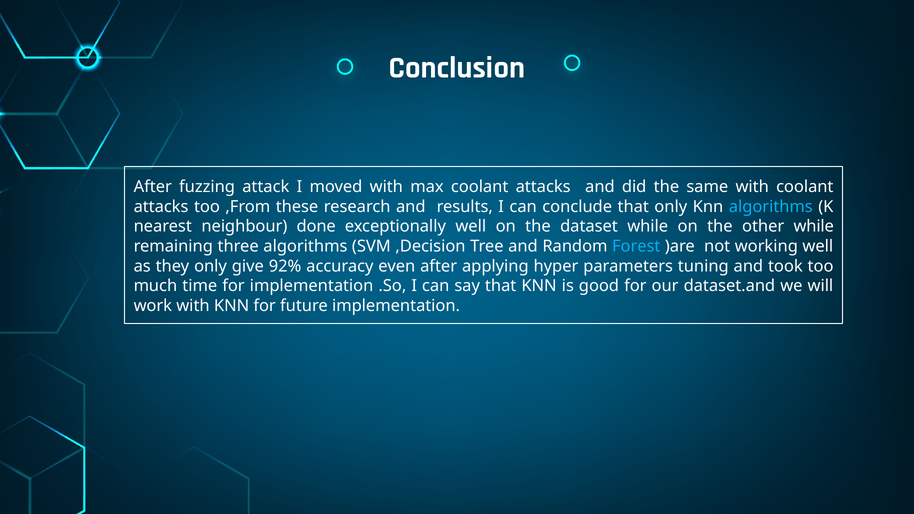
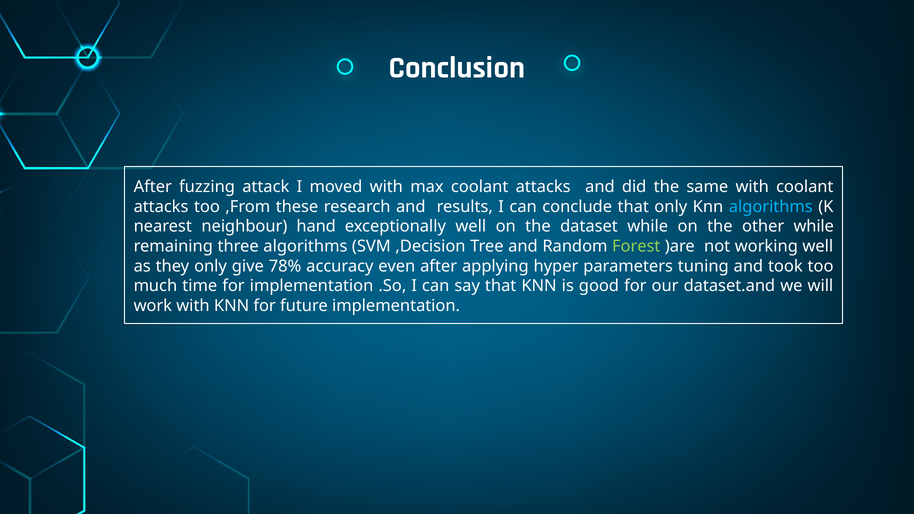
done: done -> hand
Forest colour: light blue -> light green
92%: 92% -> 78%
